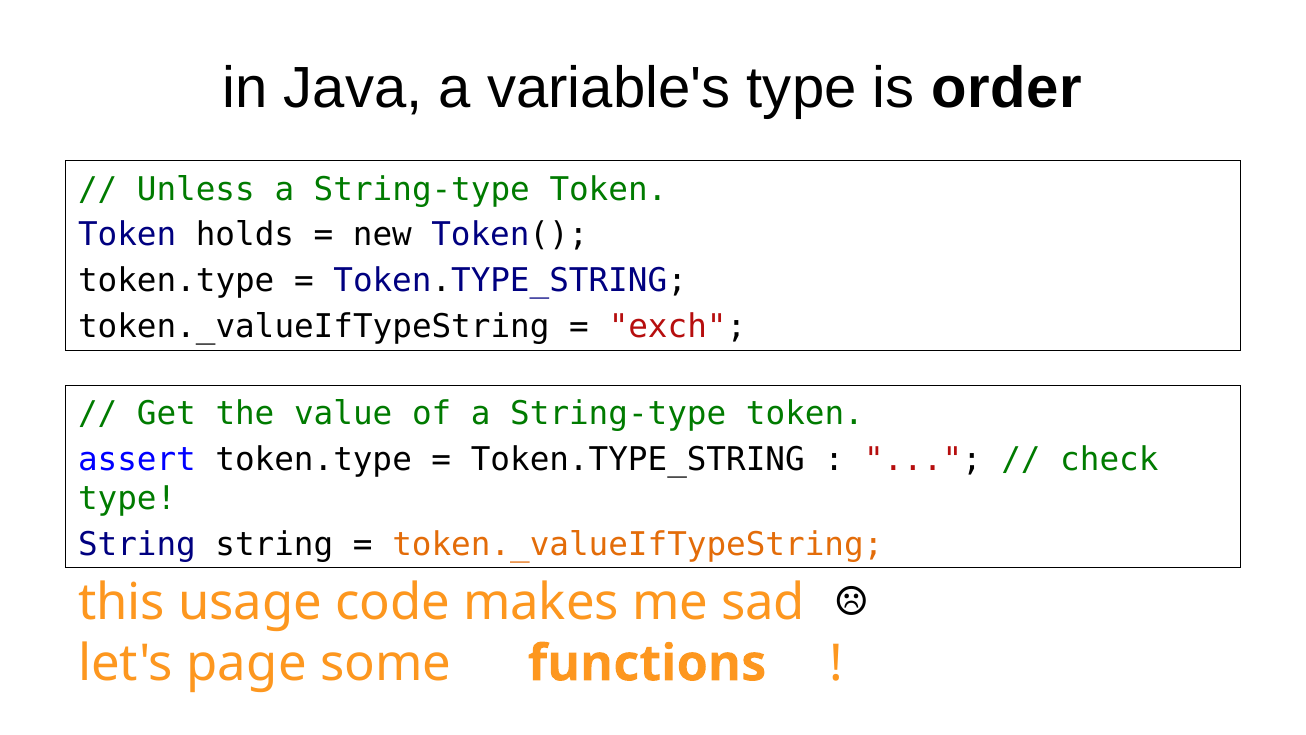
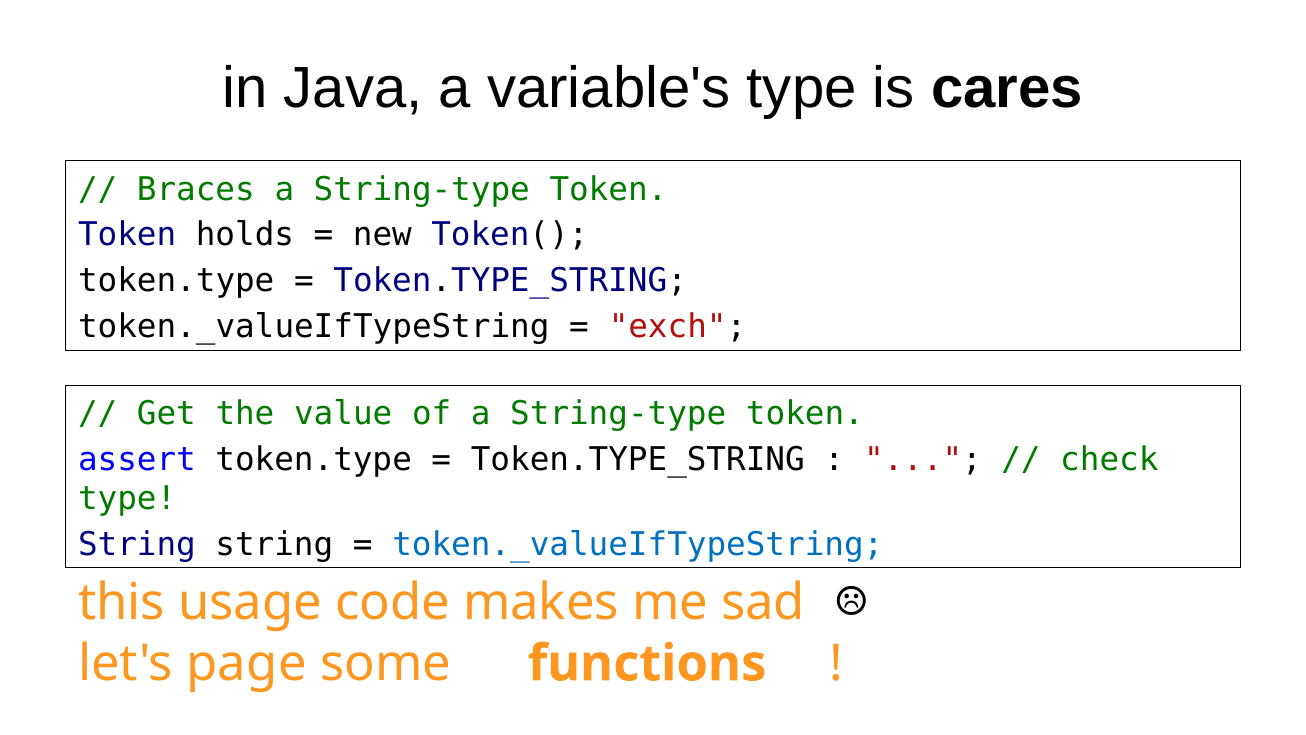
order: order -> cares
Unless: Unless -> Braces
token._valueIfTypeString at (638, 544) colour: orange -> blue
